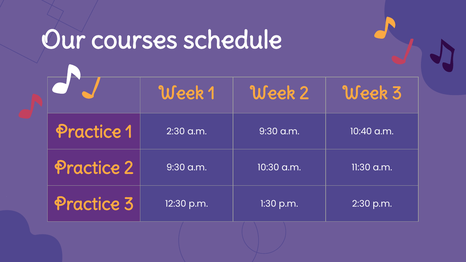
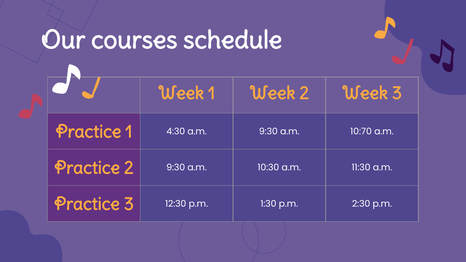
1 2:30: 2:30 -> 4:30
10:40: 10:40 -> 10:70
